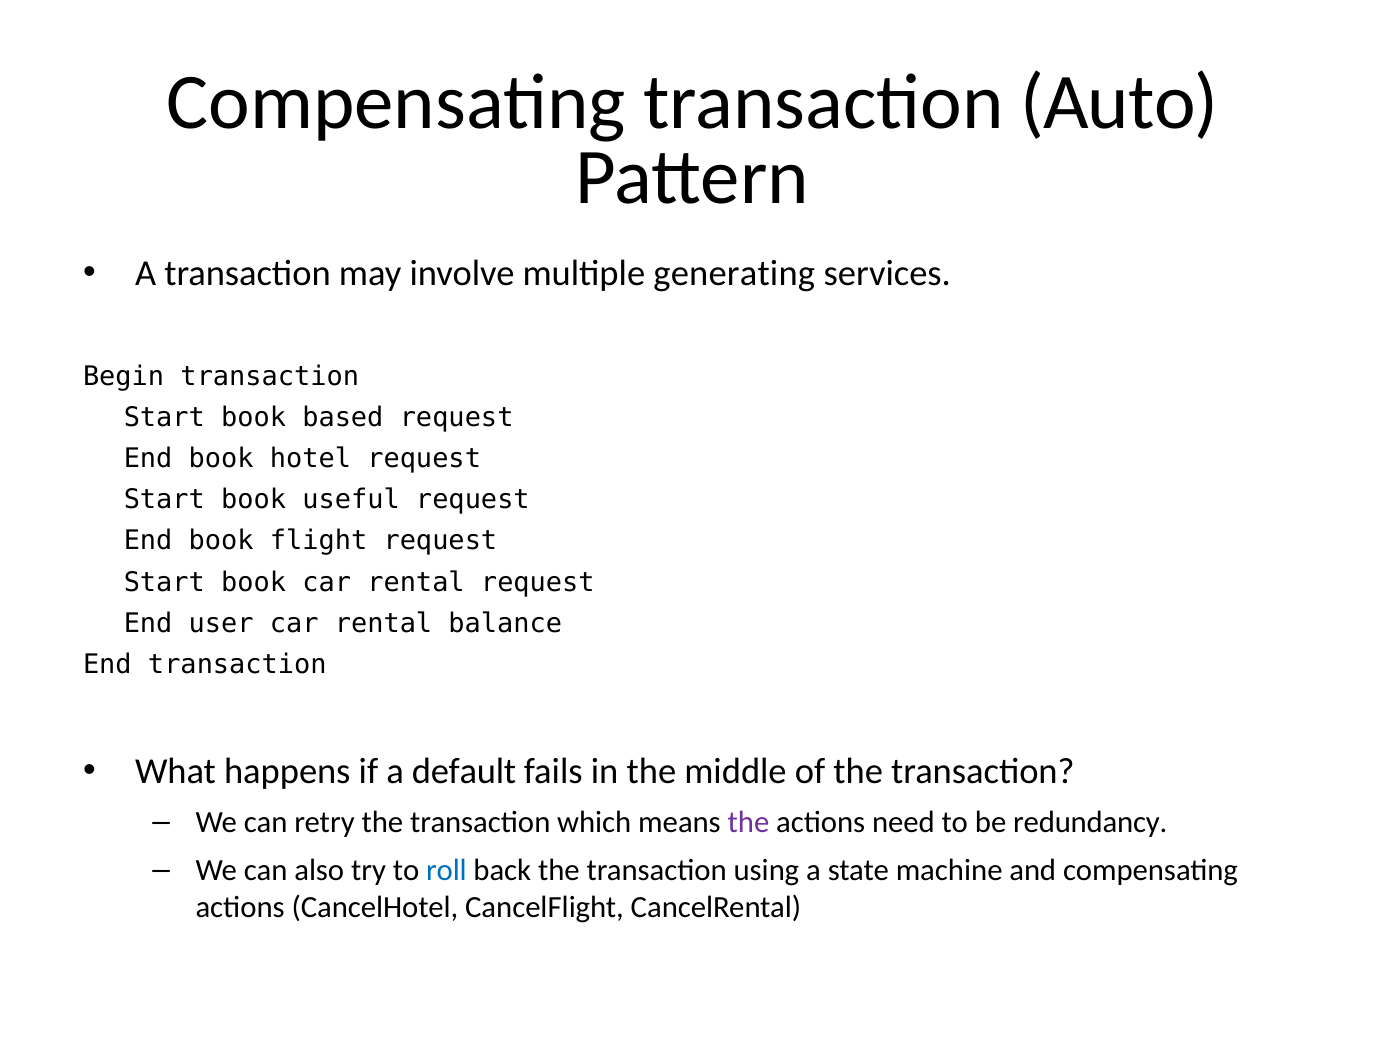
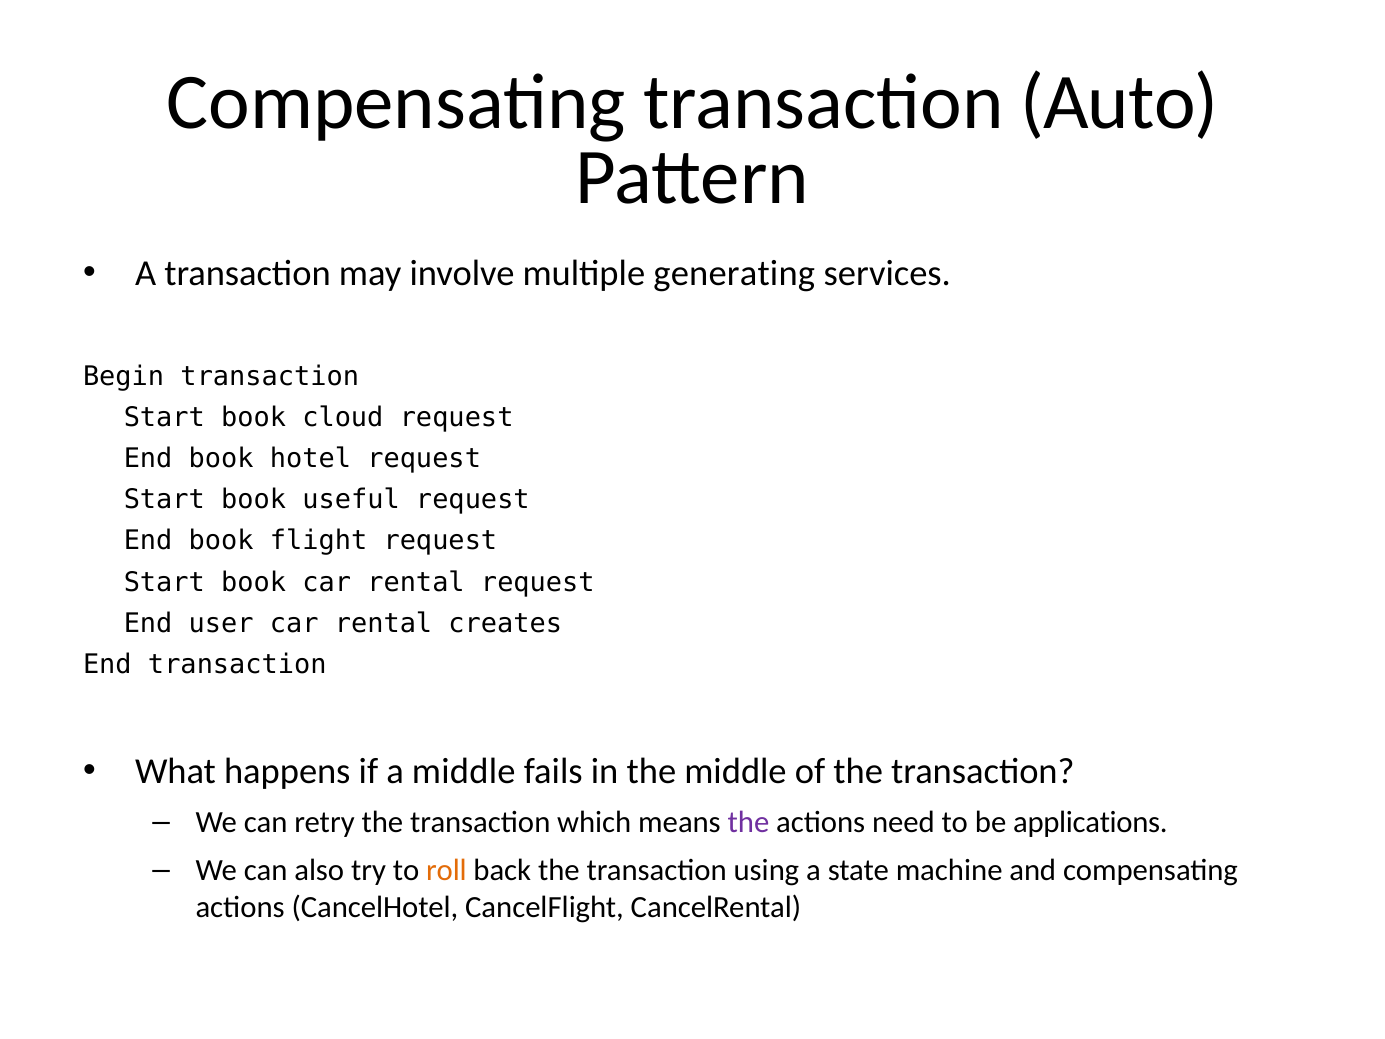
based: based -> cloud
balance: balance -> creates
a default: default -> middle
redundancy: redundancy -> applications
roll colour: blue -> orange
